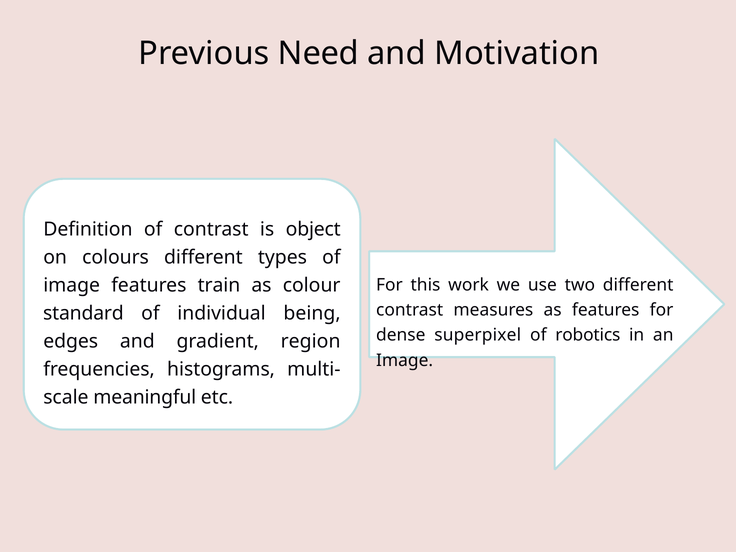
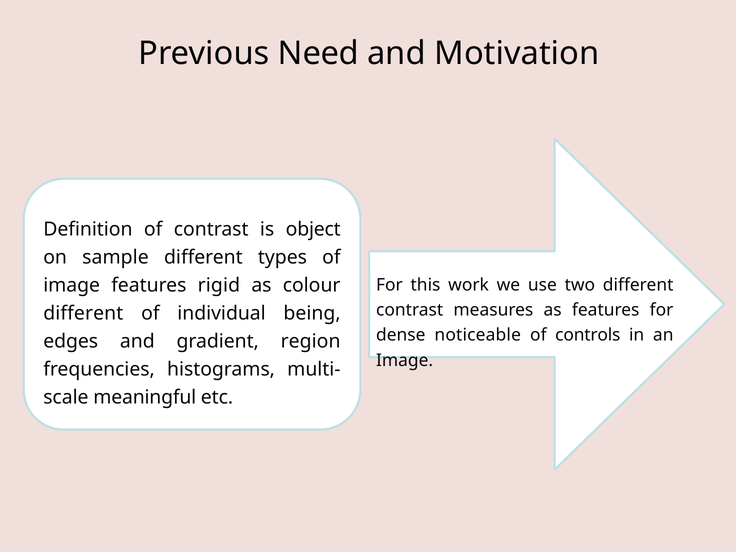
colours: colours -> sample
train: train -> rigid
standard at (83, 313): standard -> different
superpixel: superpixel -> noticeable
robotics: robotics -> controls
